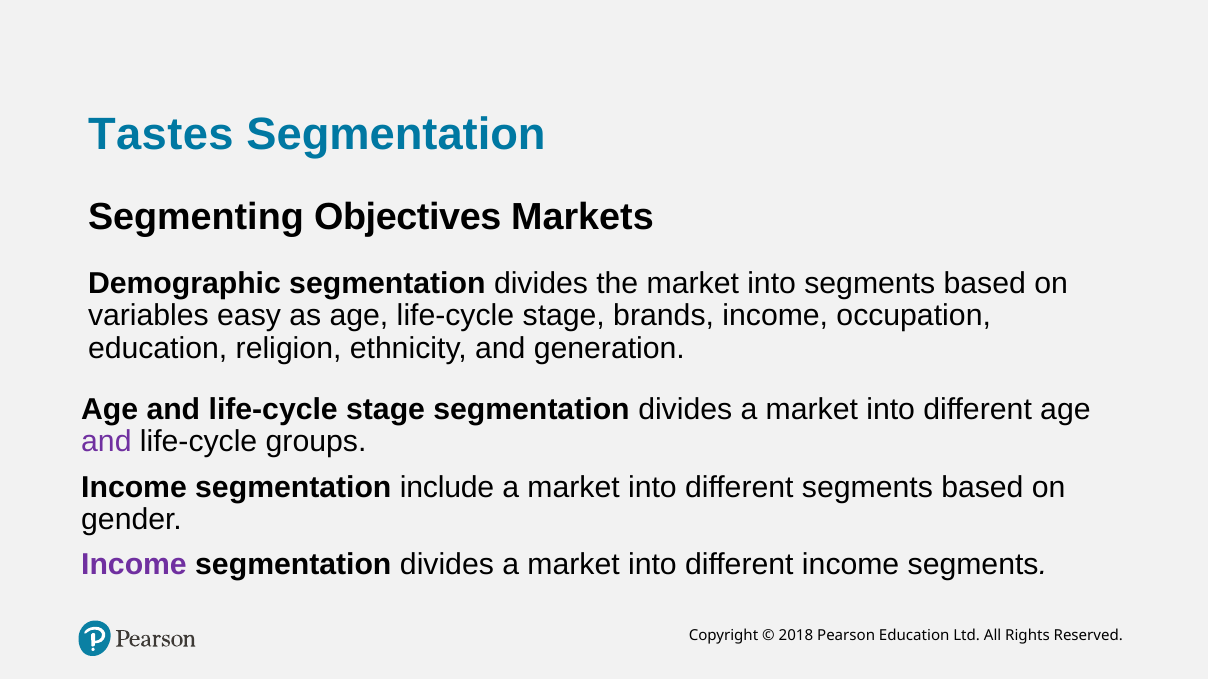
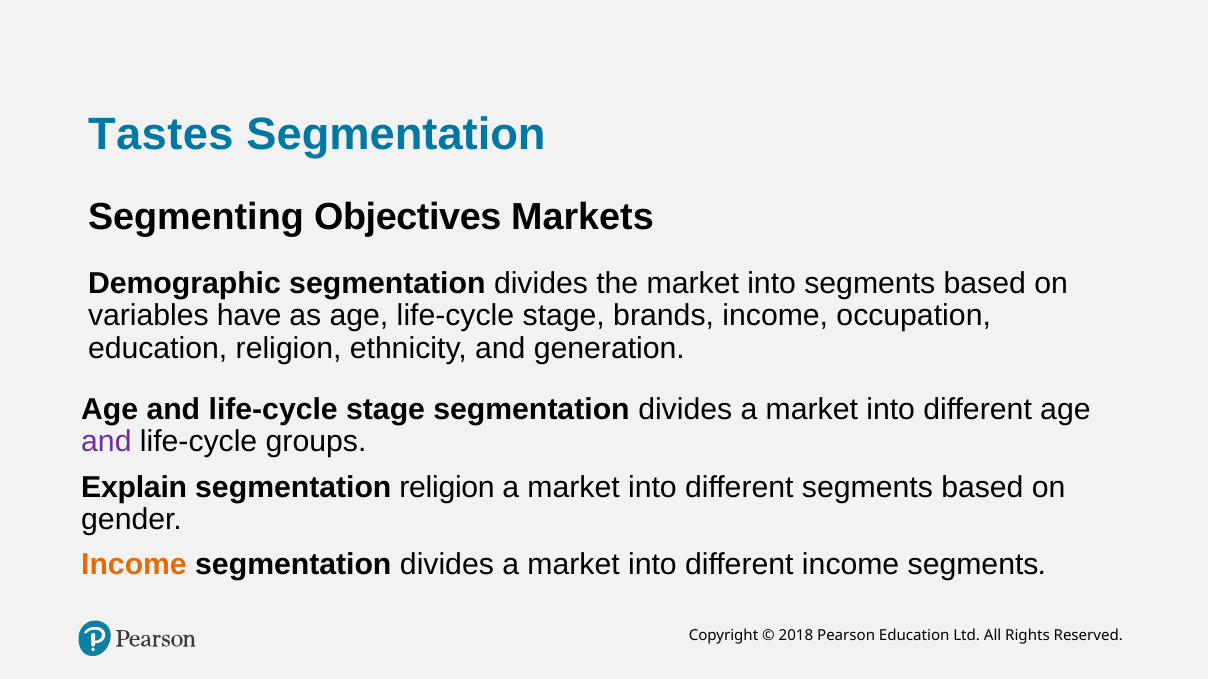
easy: easy -> have
Income at (134, 487): Income -> Explain
segmentation include: include -> religion
Income at (134, 565) colour: purple -> orange
